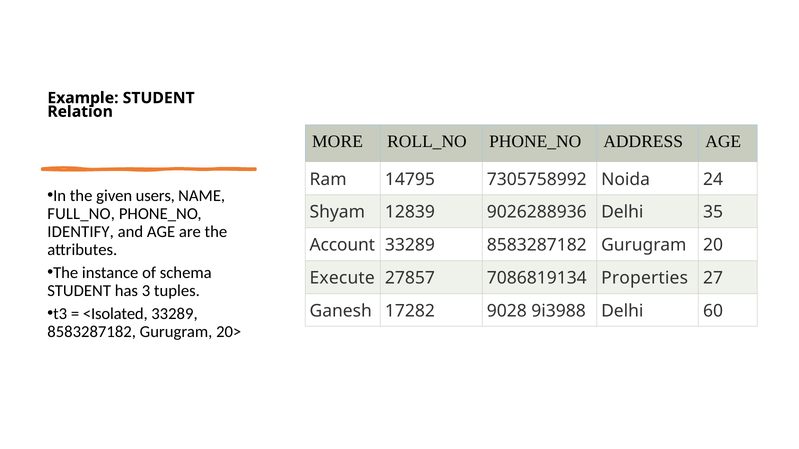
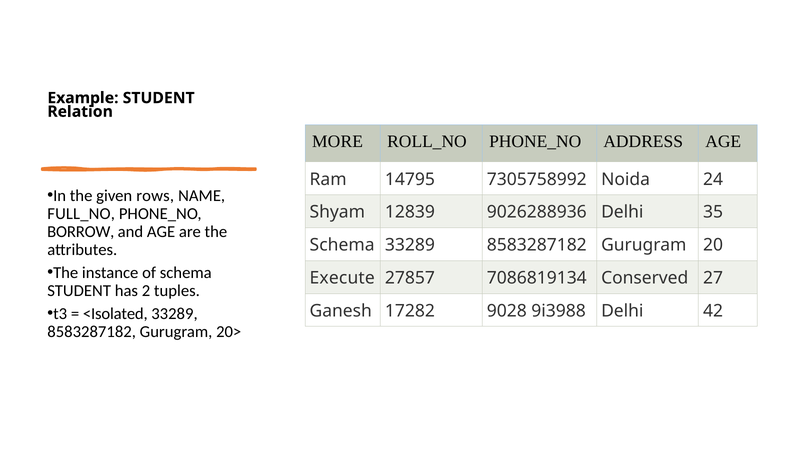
users: users -> rows
IDENTIFY: IDENTIFY -> BORROW
Account at (342, 245): Account -> Schema
Properties: Properties -> Conserved
3: 3 -> 2
60: 60 -> 42
